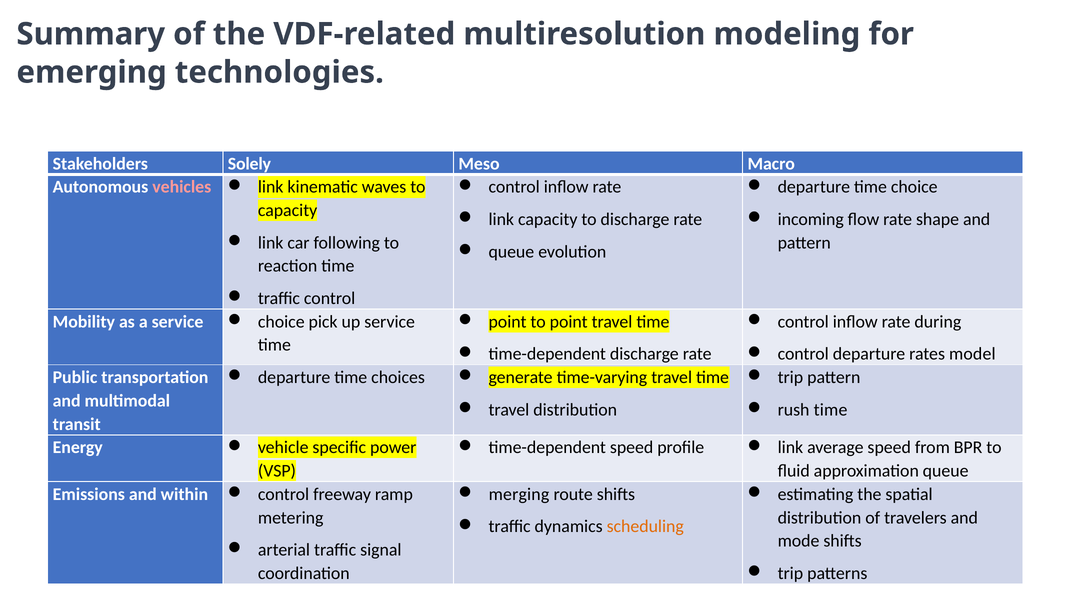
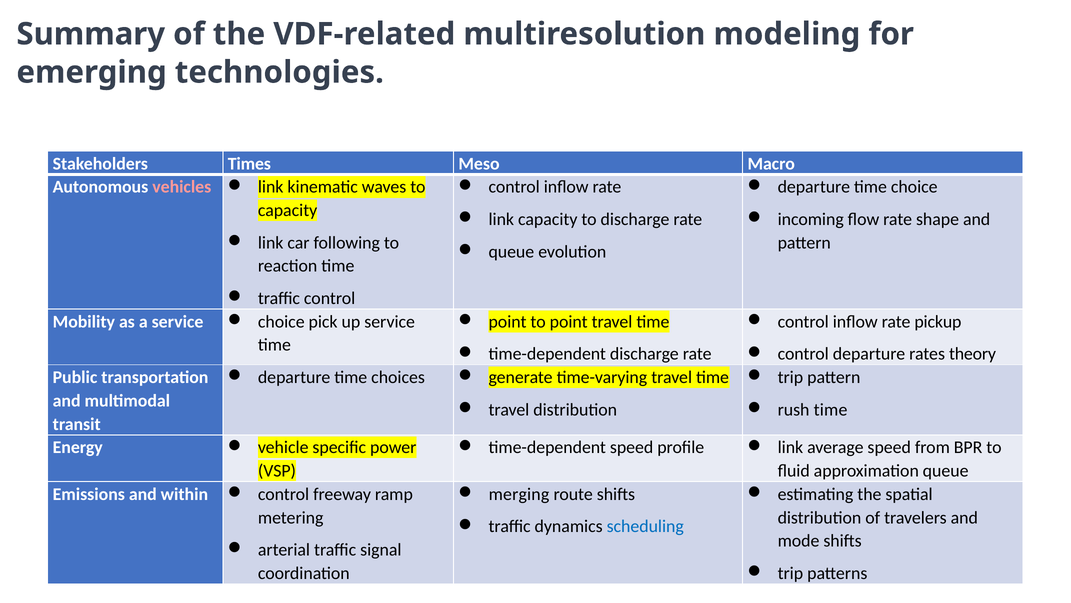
Solely: Solely -> Times
during: during -> pickup
model: model -> theory
scheduling colour: orange -> blue
